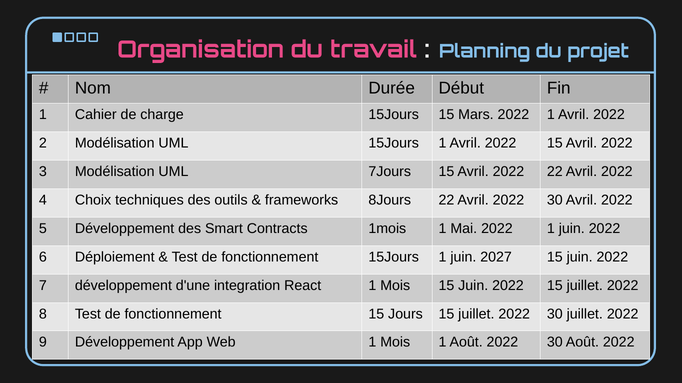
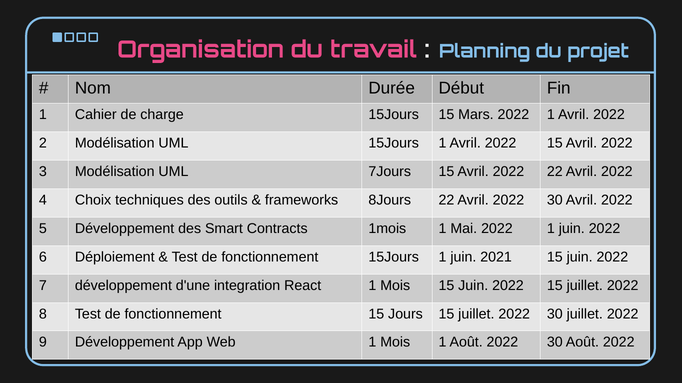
2027: 2027 -> 2021
